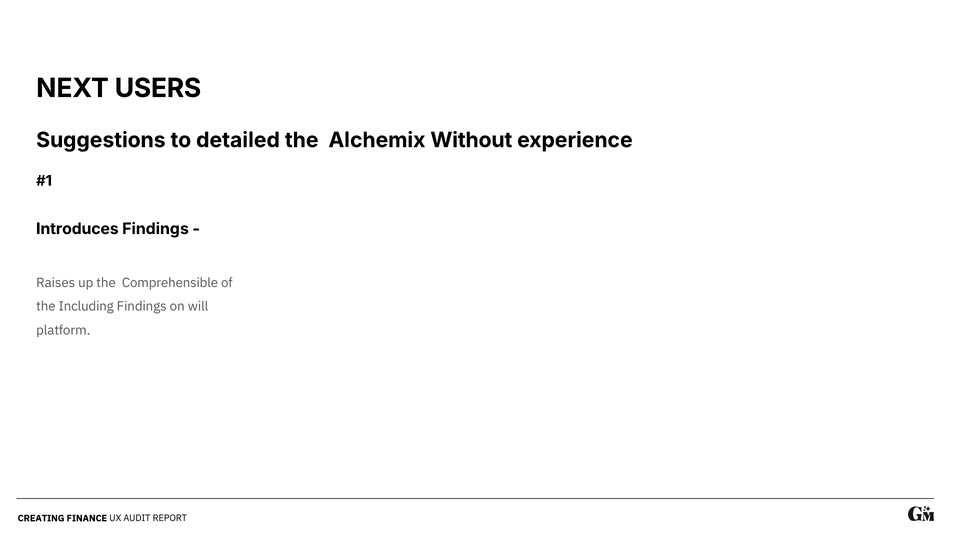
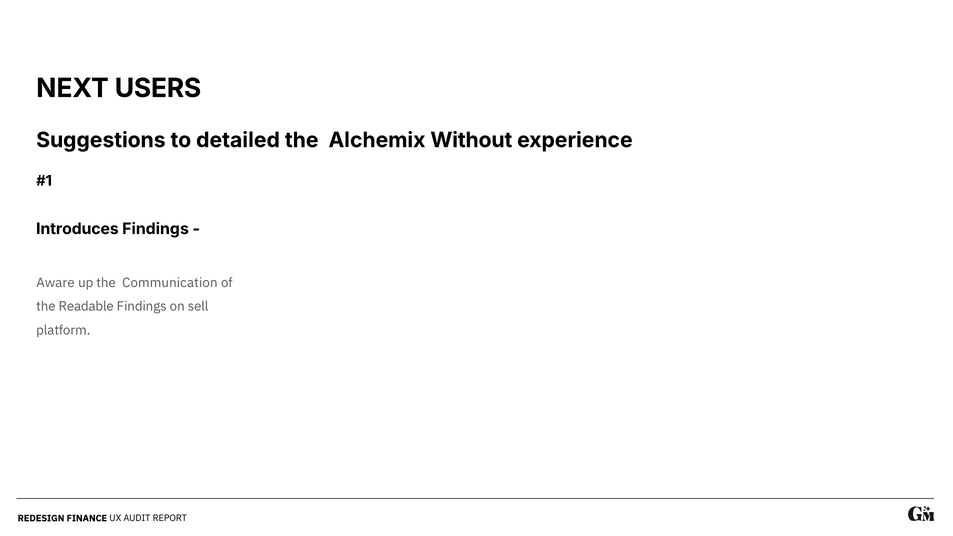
Raises: Raises -> Aware
Comprehensible: Comprehensible -> Communication
Including: Including -> Readable
will: will -> sell
CREATING: CREATING -> REDESIGN
